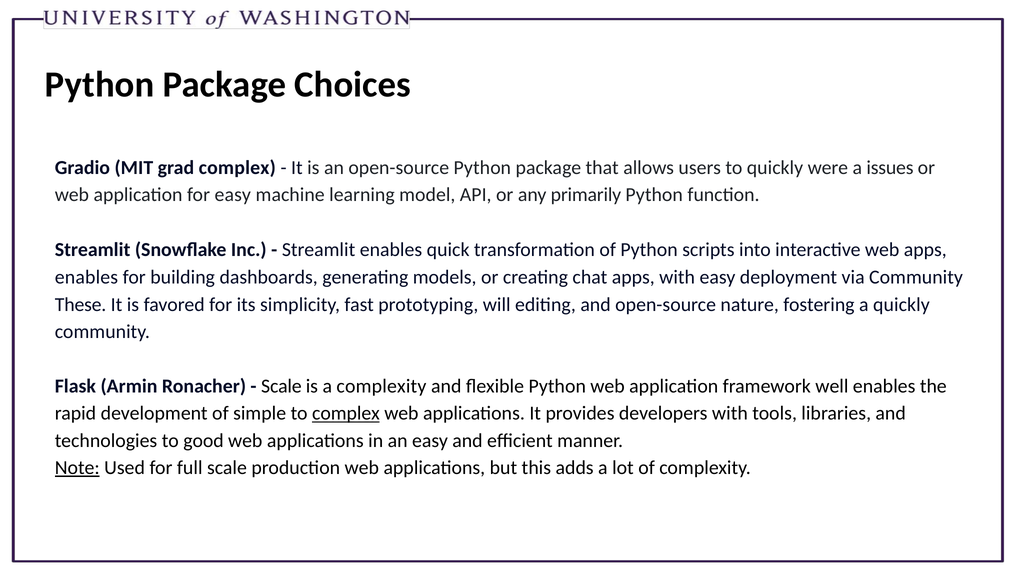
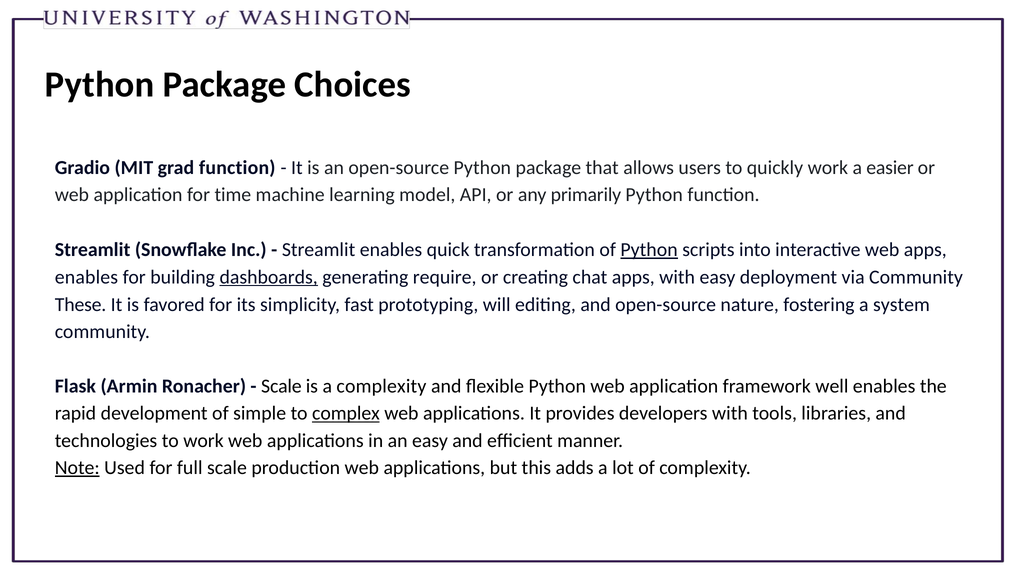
grad complex: complex -> function
quickly were: were -> work
issues: issues -> easier
for easy: easy -> time
Python at (649, 250) underline: none -> present
dashboards underline: none -> present
models: models -> require
a quickly: quickly -> system
to good: good -> work
